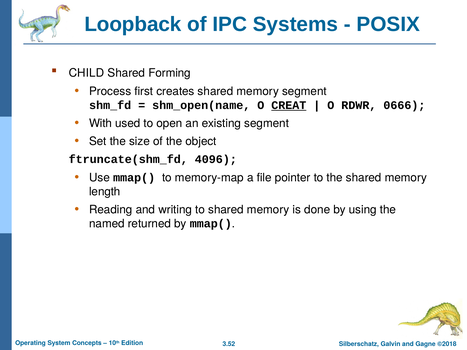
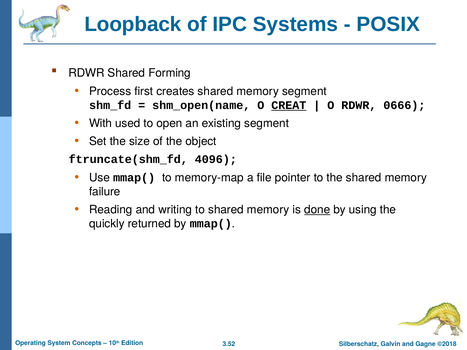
CHILD at (86, 73): CHILD -> RDWR
length: length -> failure
done underline: none -> present
named: named -> quickly
